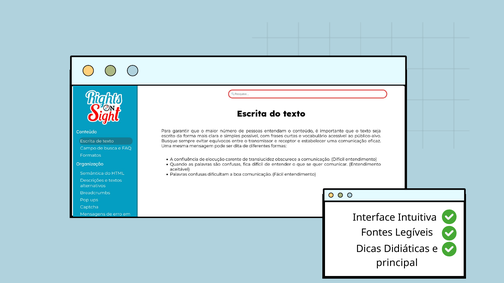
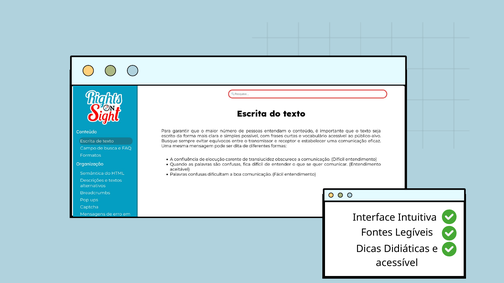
principal: principal -> acessível
